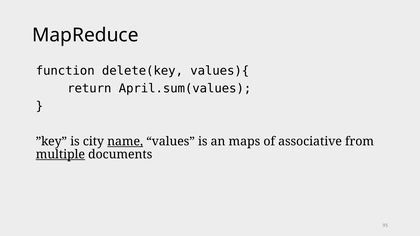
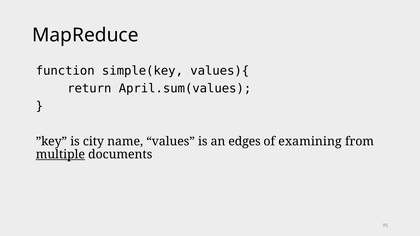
delete(key: delete(key -> simple(key
name underline: present -> none
maps: maps -> edges
associative: associative -> examining
